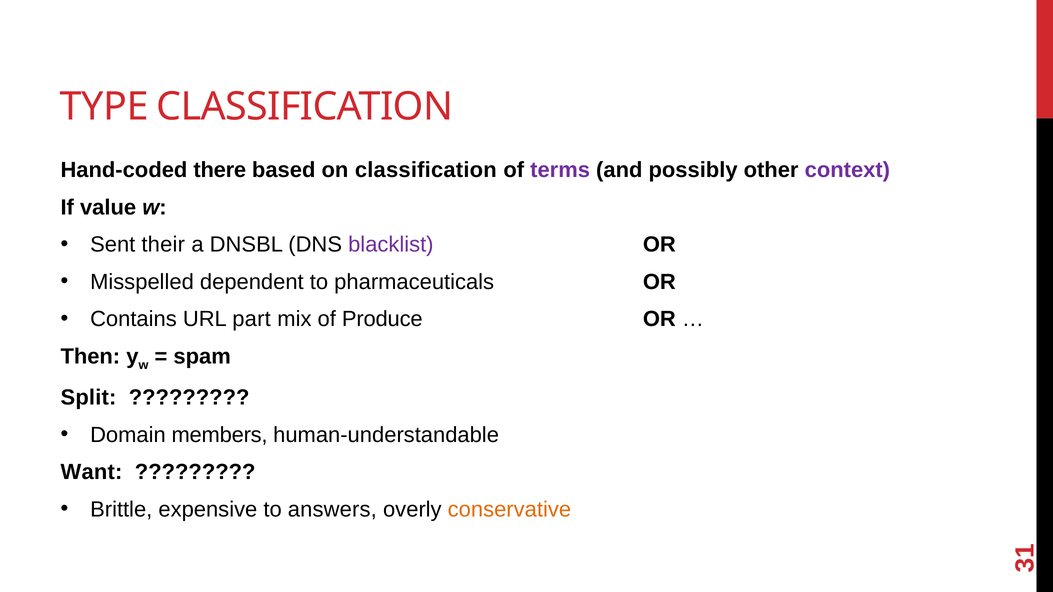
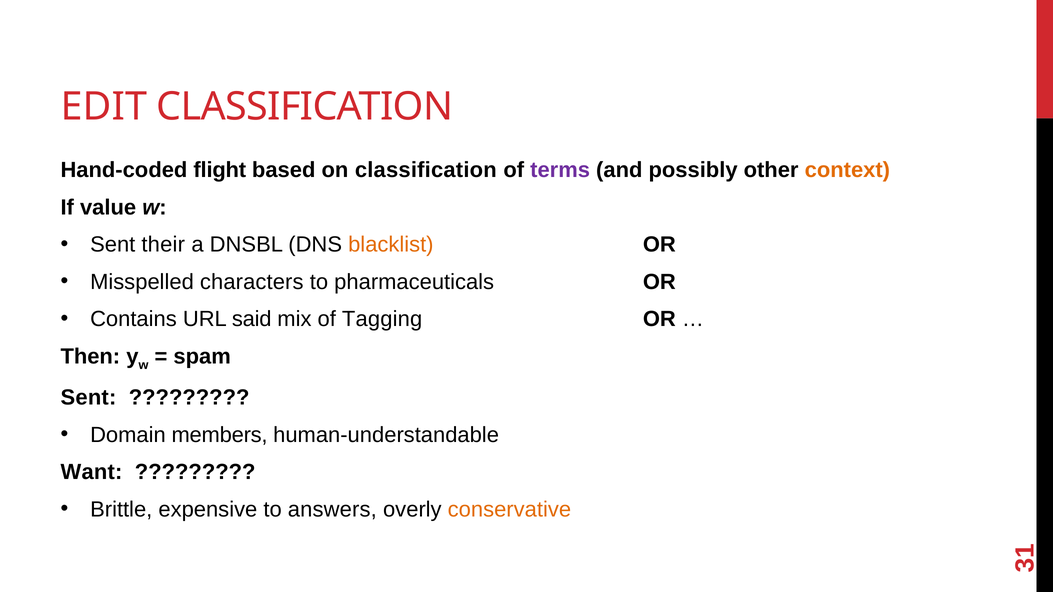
TYPE: TYPE -> EDIT
there: there -> flight
context colour: purple -> orange
blacklist colour: purple -> orange
dependent: dependent -> characters
part: part -> said
Produce: Produce -> Tagging
Split at (88, 398): Split -> Sent
